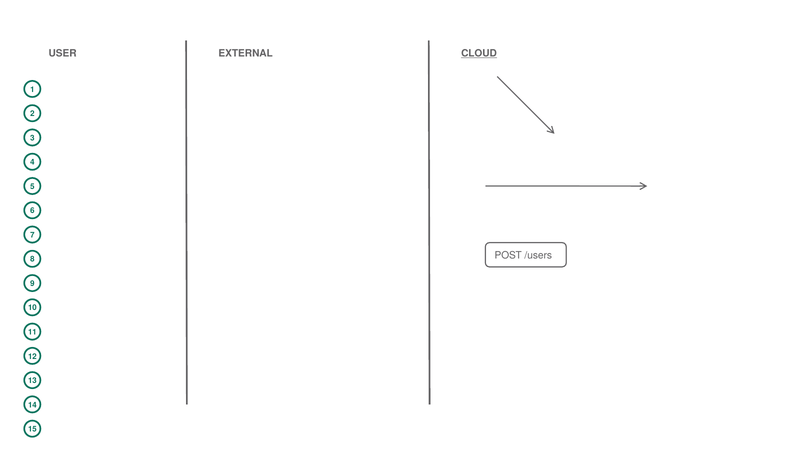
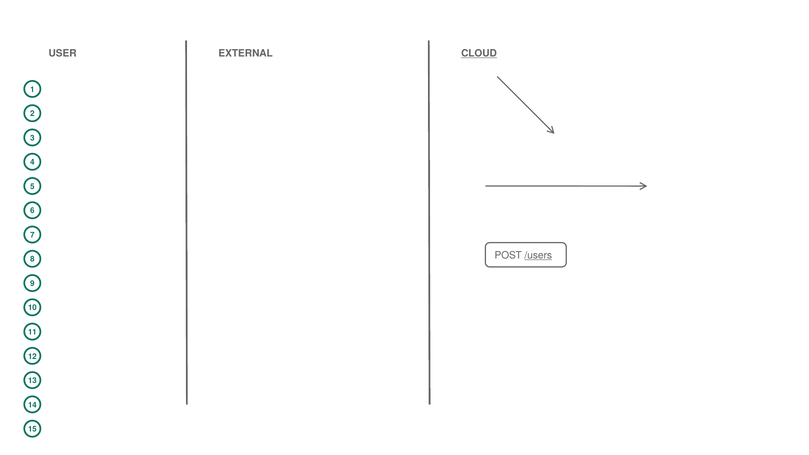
/users underline: none -> present
